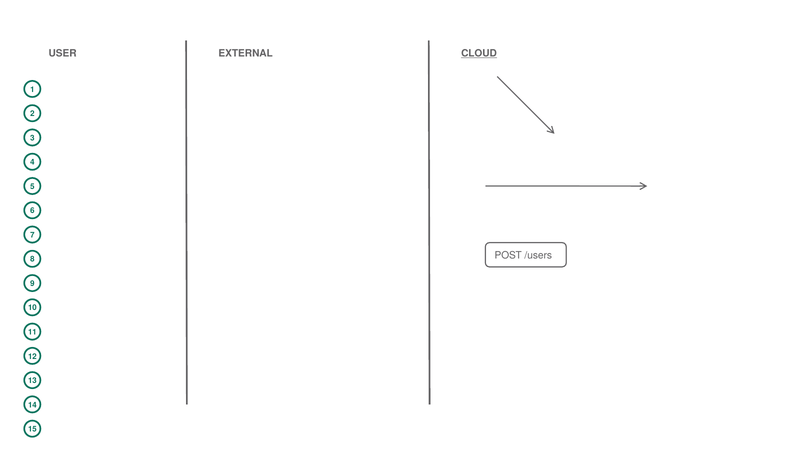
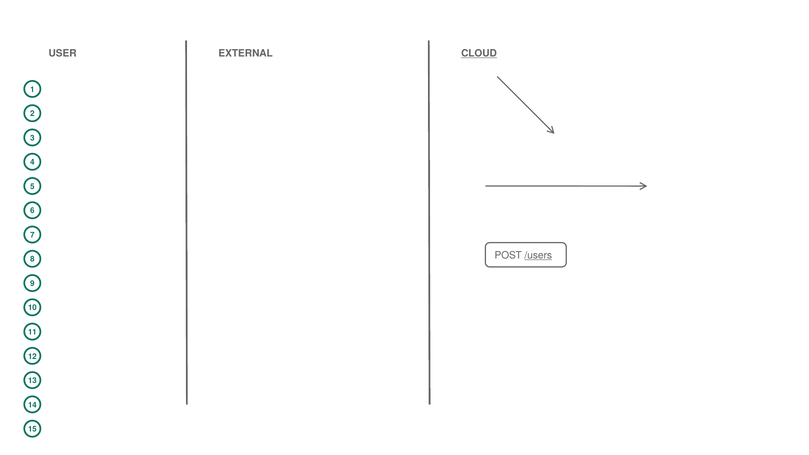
/users underline: none -> present
